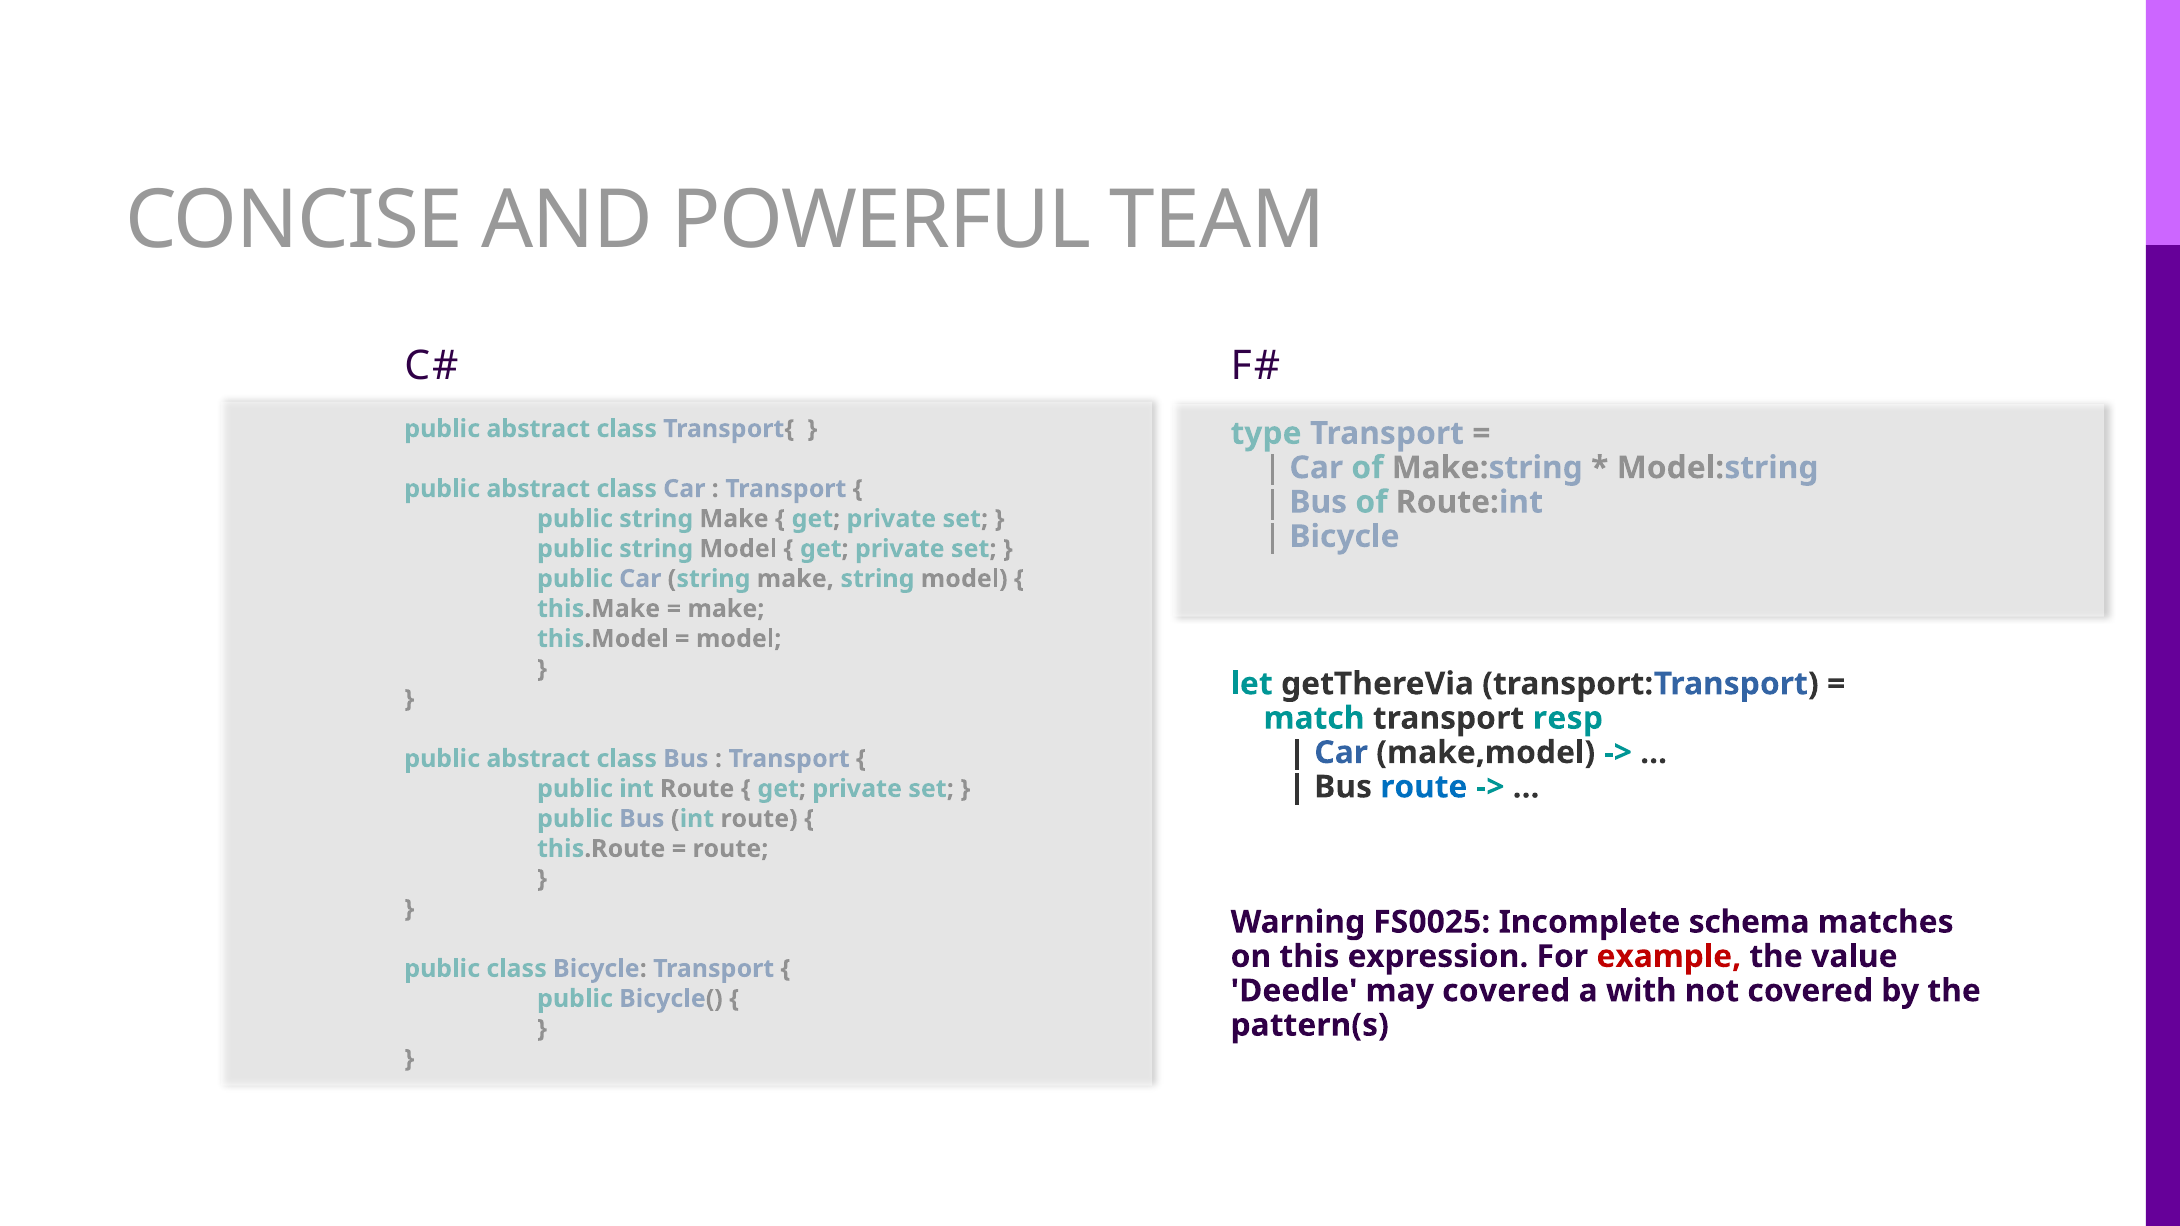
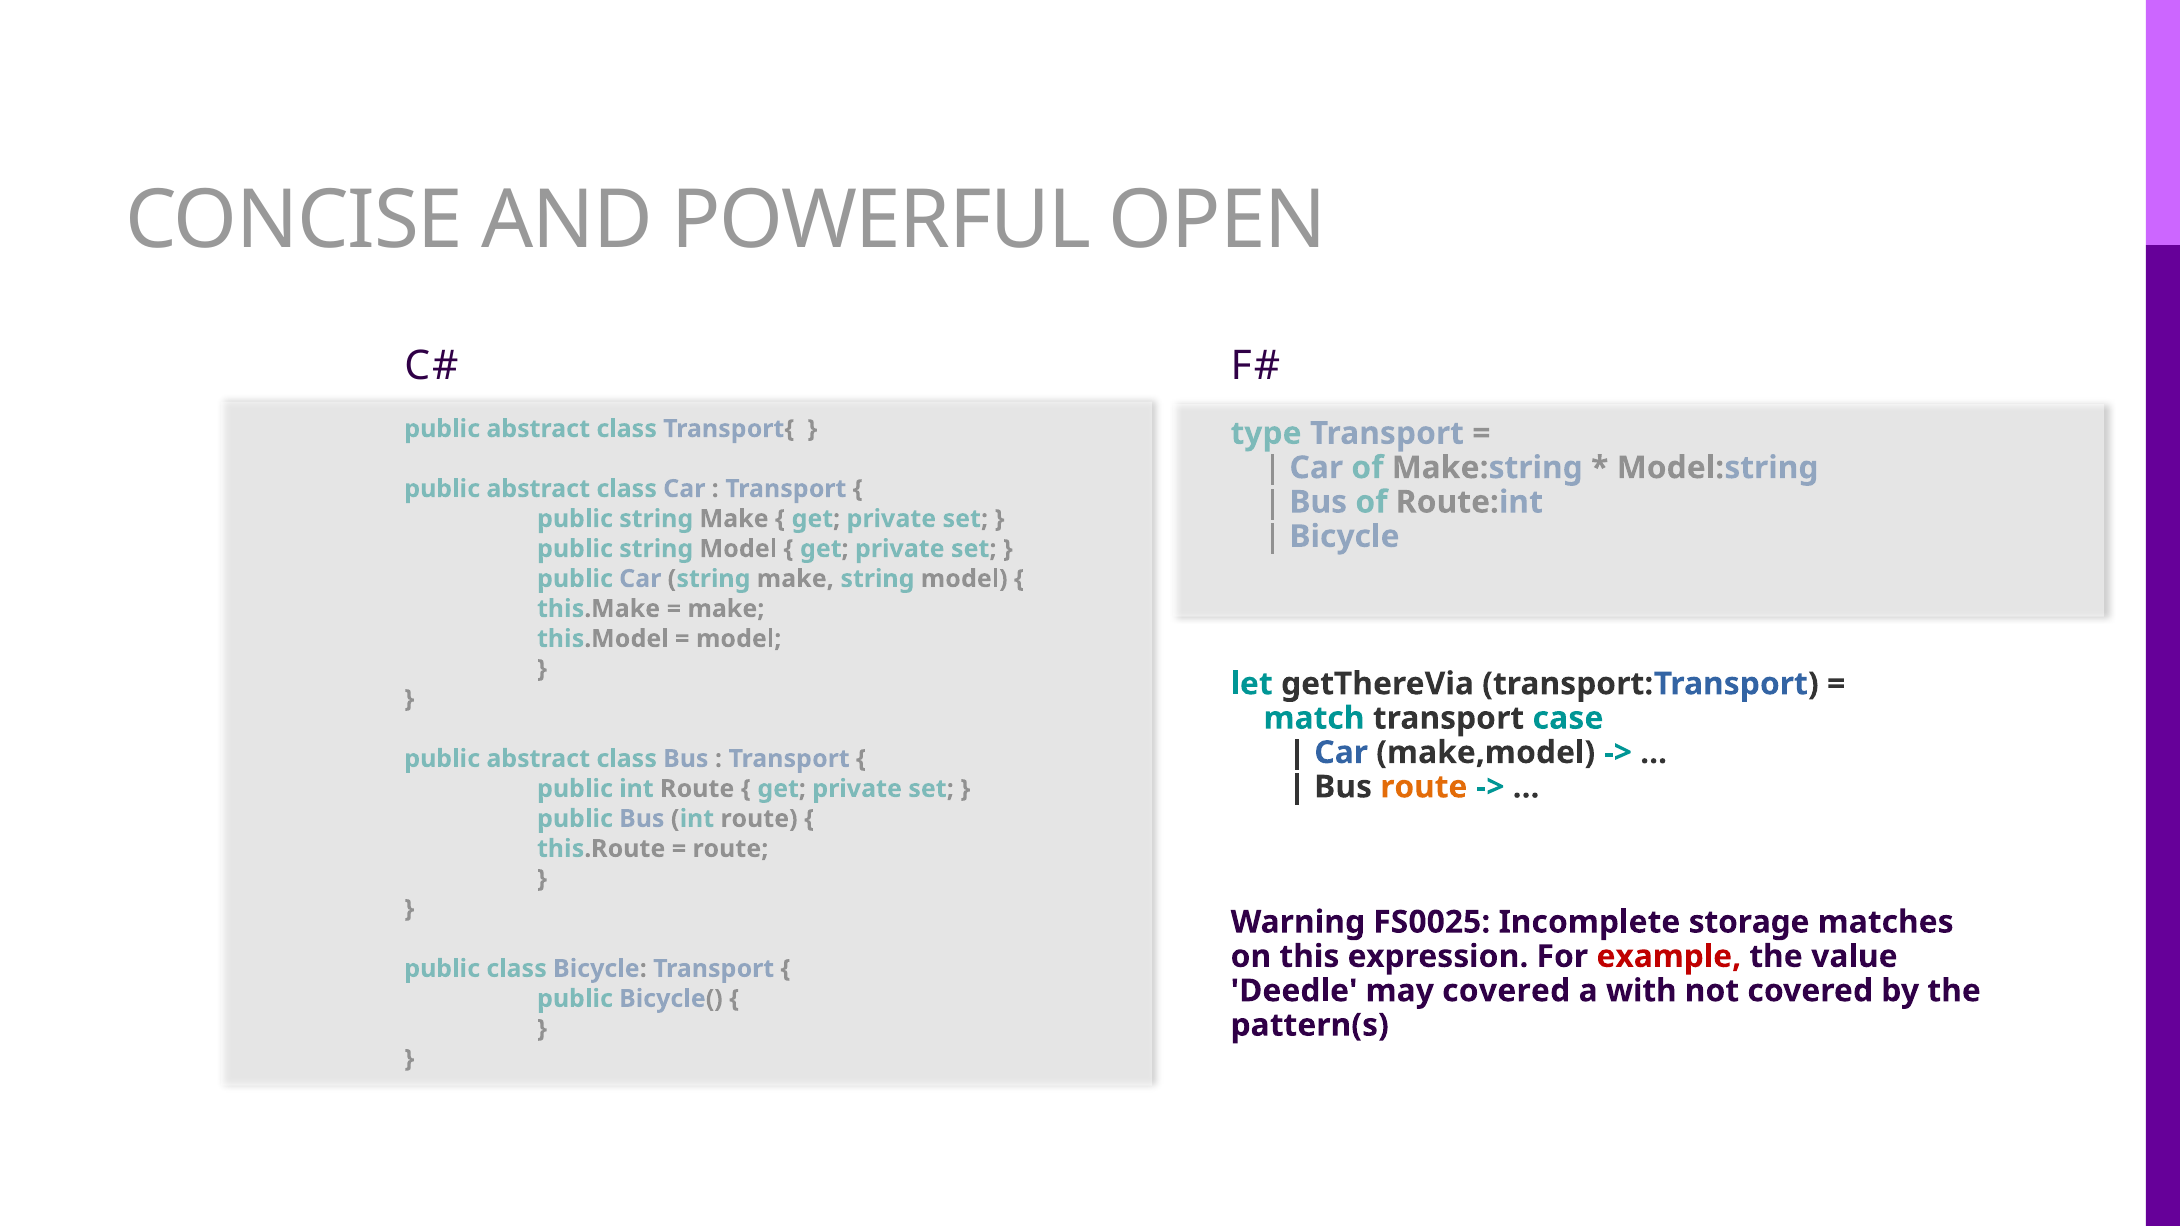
TEAM: TEAM -> OPEN
resp: resp -> case
route at (1424, 787) colour: blue -> orange
schema: schema -> storage
